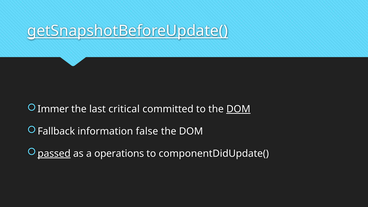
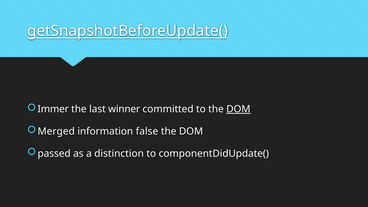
critical: critical -> winner
Fallback: Fallback -> Merged
passed underline: present -> none
operations: operations -> distinction
